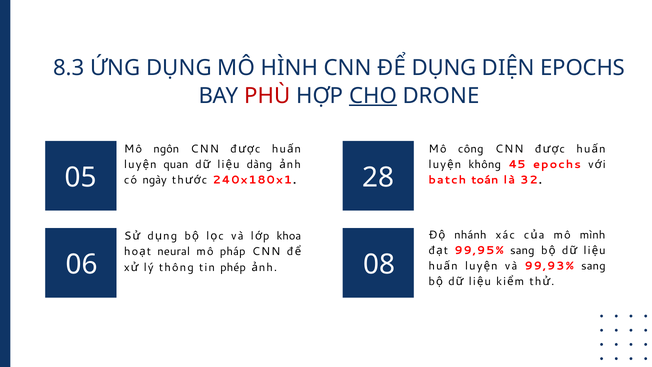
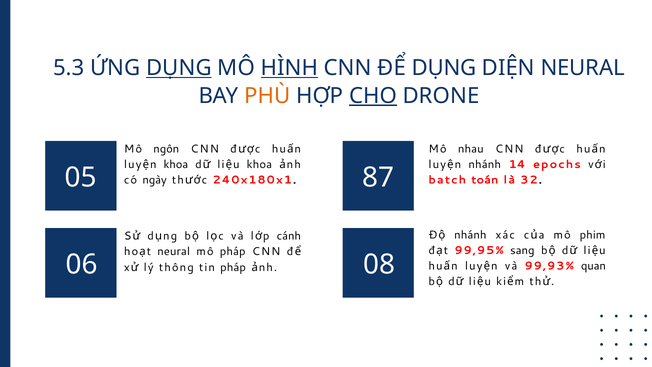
8.3: 8.3 -> 5.3
DỤNG at (179, 68) underline: none -> present
HÌNH underline: none -> present
DIỆN EPOCHS: EPOCHS -> NEURAL
PHÙ colour: red -> orange
công: công -> nhau
quan at (176, 164): quan -> khoa
dàng at (259, 164): dàng -> khoa
không at (485, 164): không -> nhánh
45: 45 -> 14
28: 28 -> 87
mình: mình -> phim
khoa: khoa -> cánh
tin phép: phép -> pháp
99,93% sang: sang -> quan
